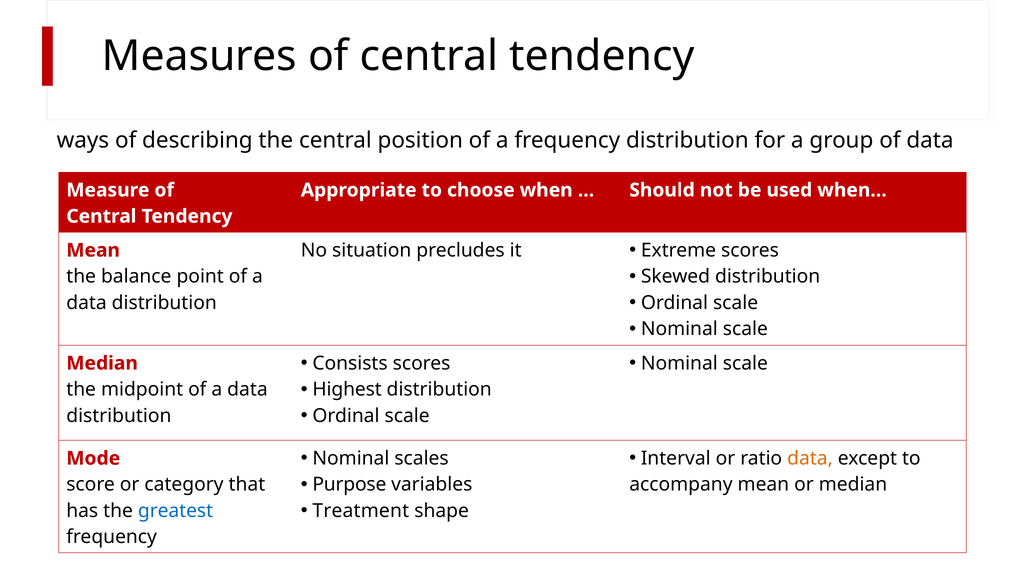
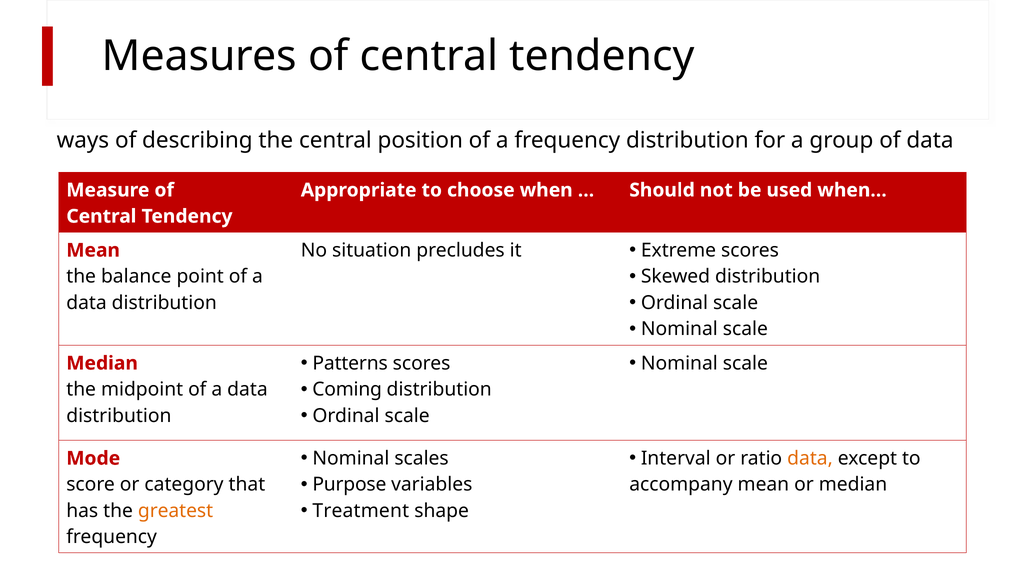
Consists: Consists -> Patterns
Highest: Highest -> Coming
greatest colour: blue -> orange
